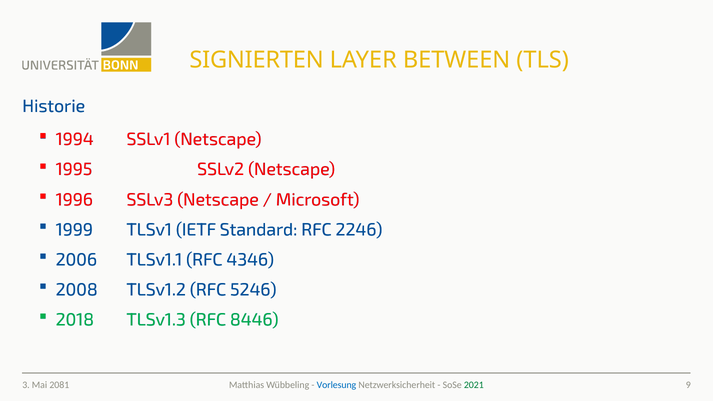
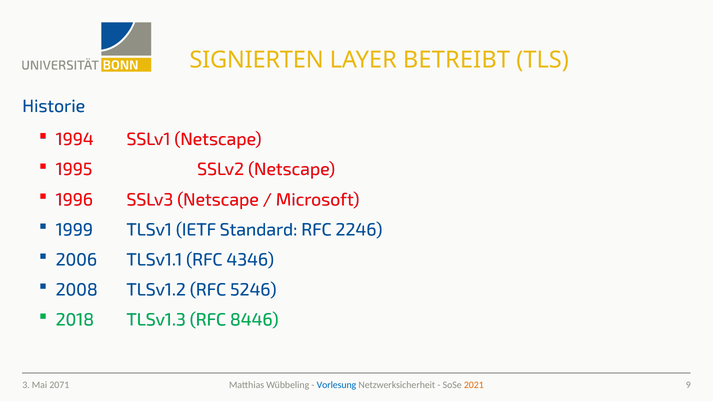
BETWEEN: BETWEEN -> BETREIBT
2021 colour: green -> orange
2081: 2081 -> 2071
